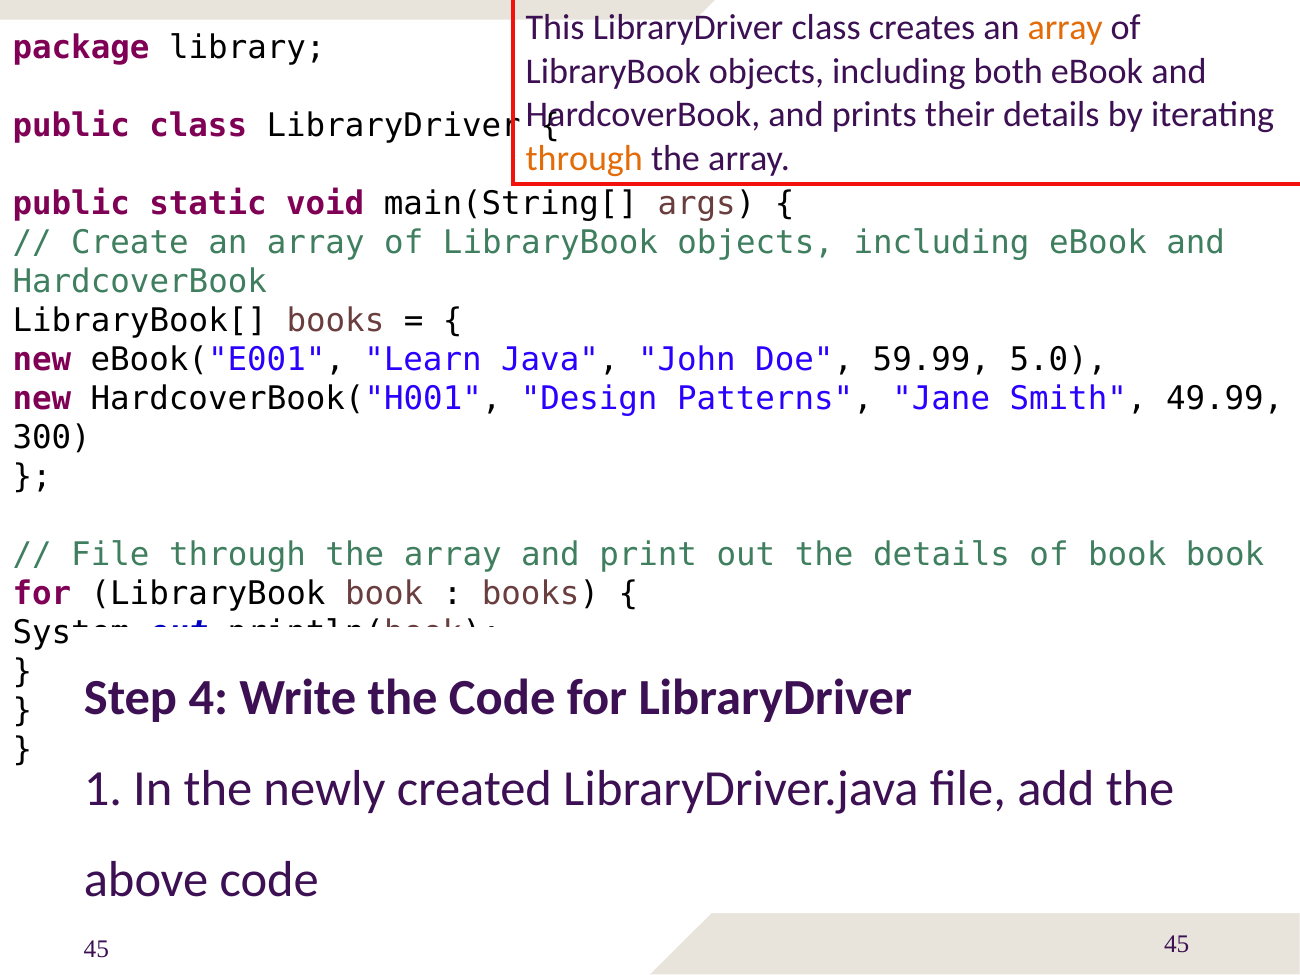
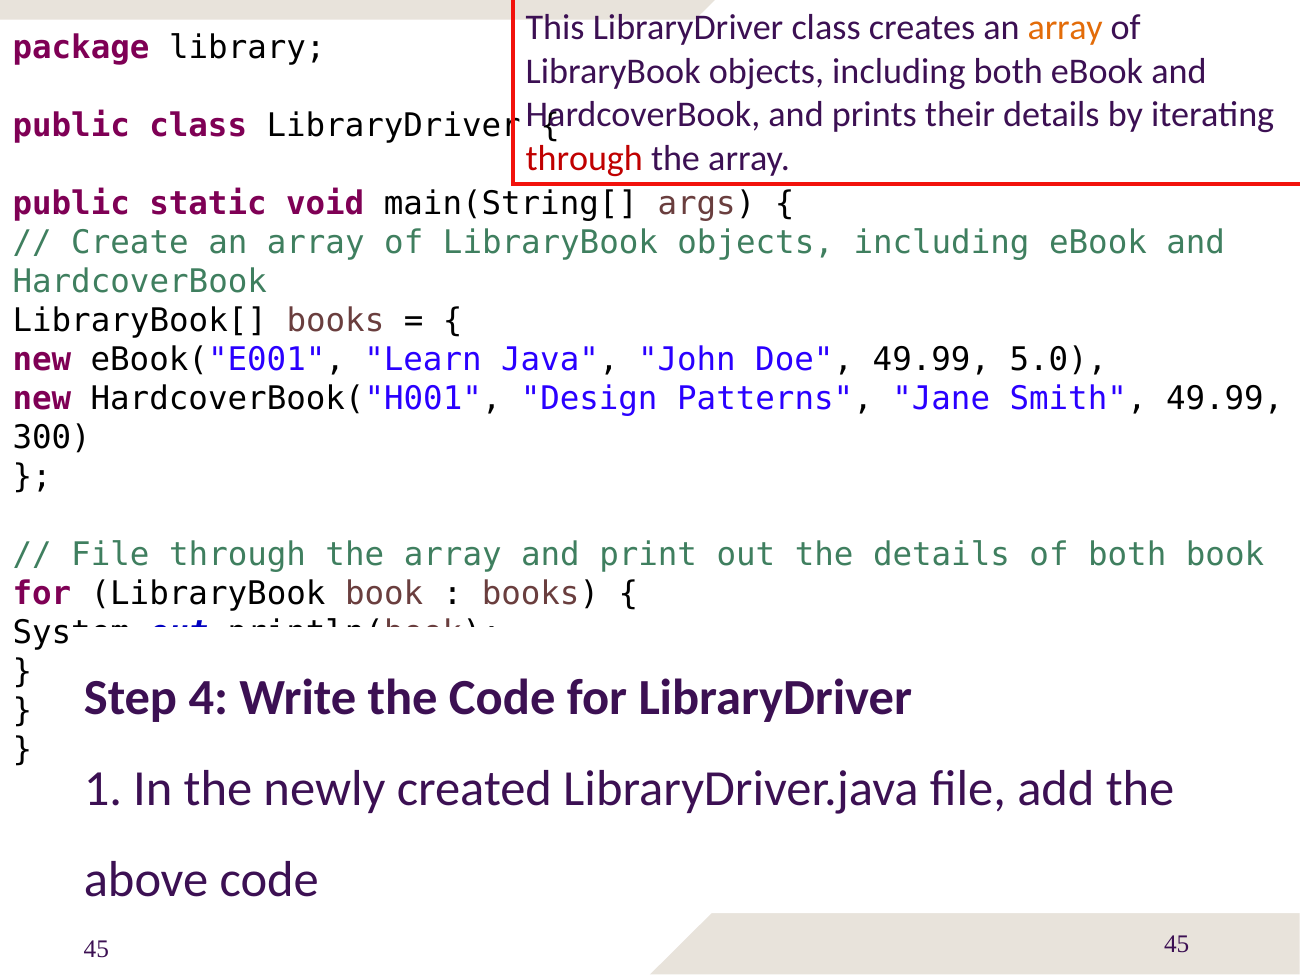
through at (584, 158) colour: orange -> red
Doe 59.99: 59.99 -> 49.99
of book: book -> both
